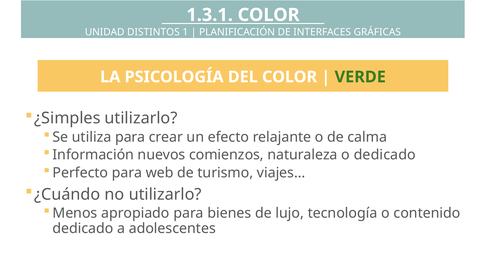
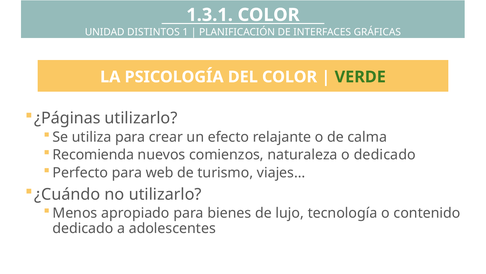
¿Simples: ¿Simples -> ¿Páginas
Información: Información -> Recomienda
